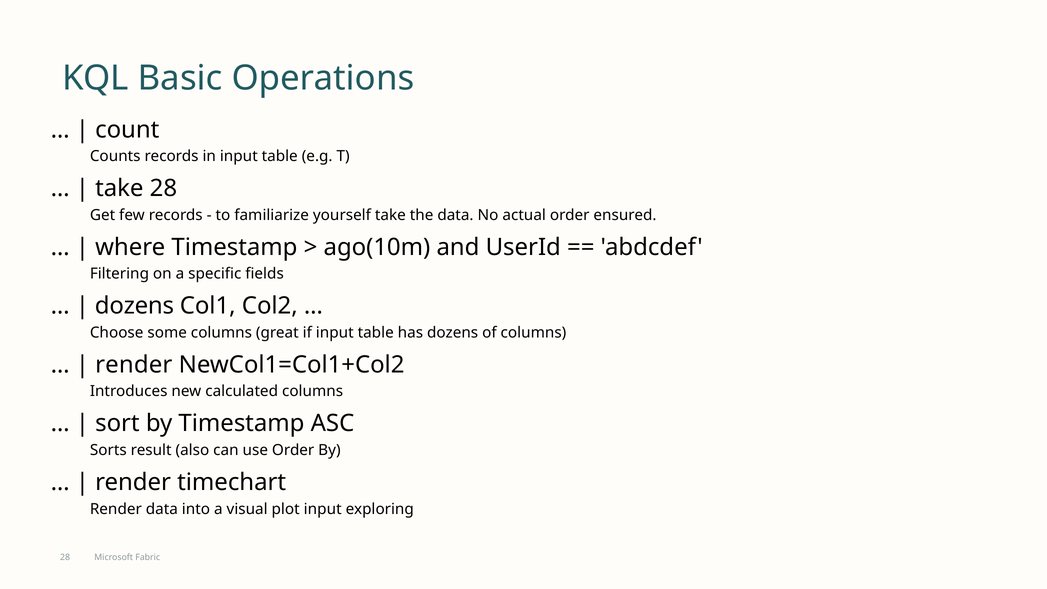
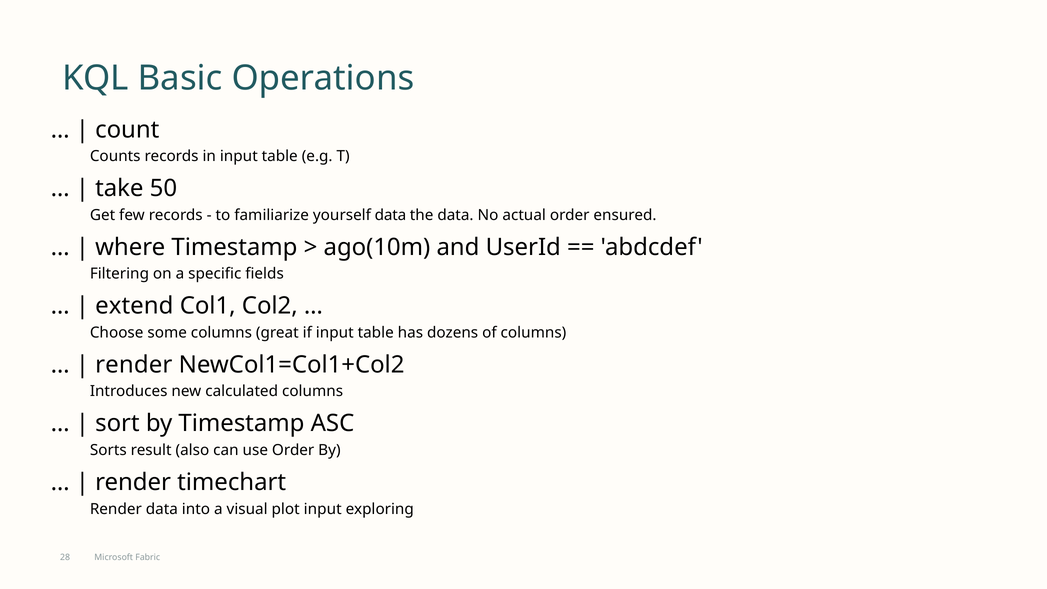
take 28: 28 -> 50
yourself take: take -> data
dozens at (134, 306): dozens -> extend
